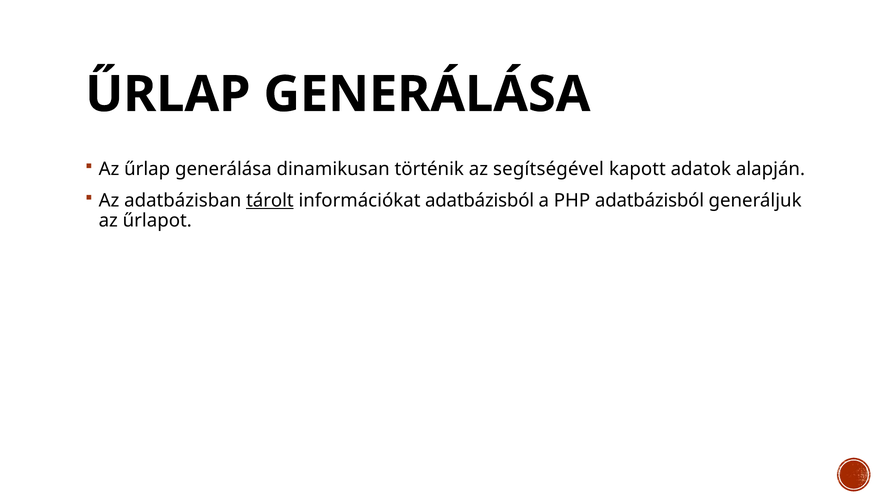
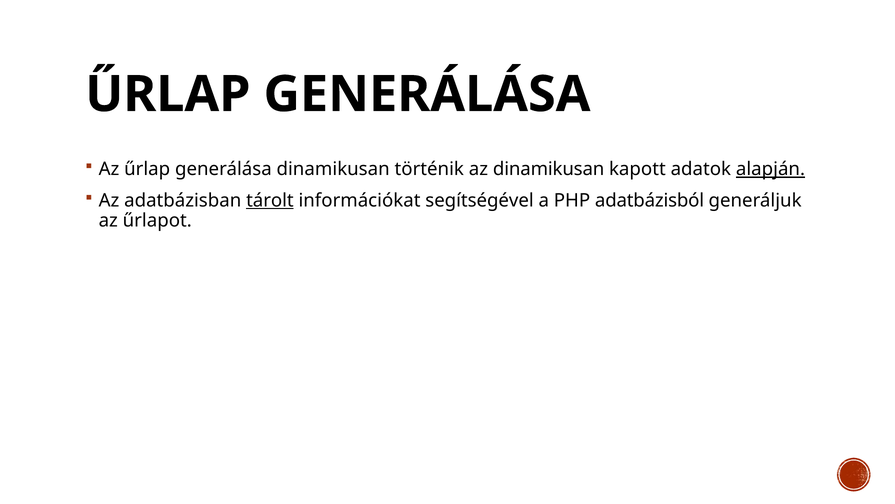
az segítségével: segítségével -> dinamikusan
alapján underline: none -> present
információkat adatbázisból: adatbázisból -> segítségével
